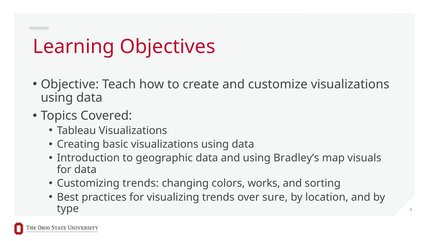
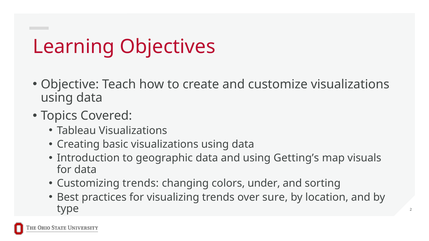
Bradley’s: Bradley’s -> Getting’s
works: works -> under
